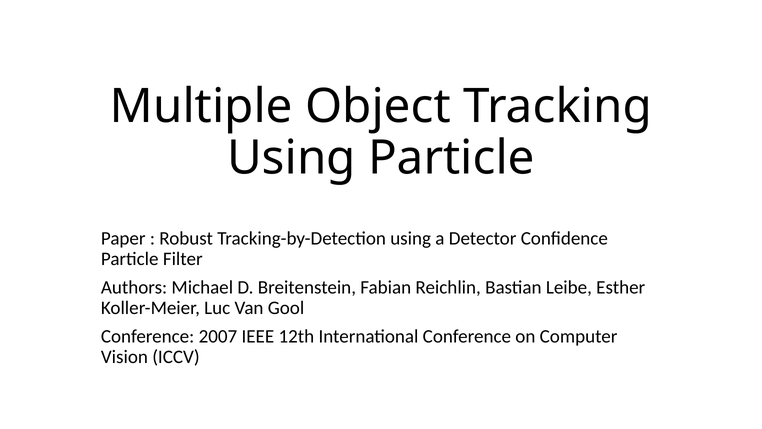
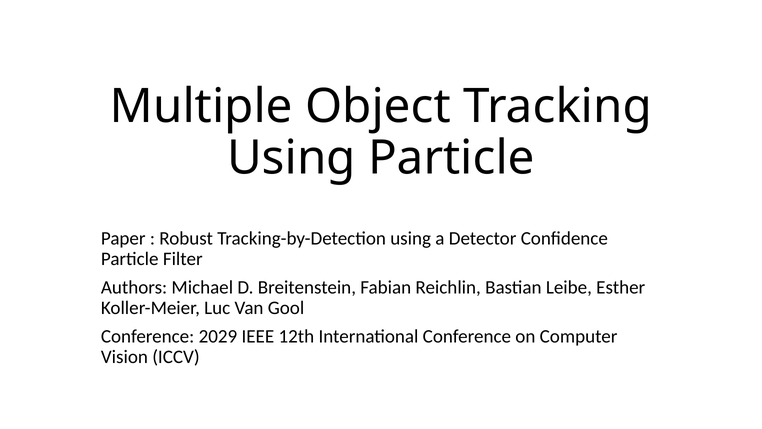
2007: 2007 -> 2029
